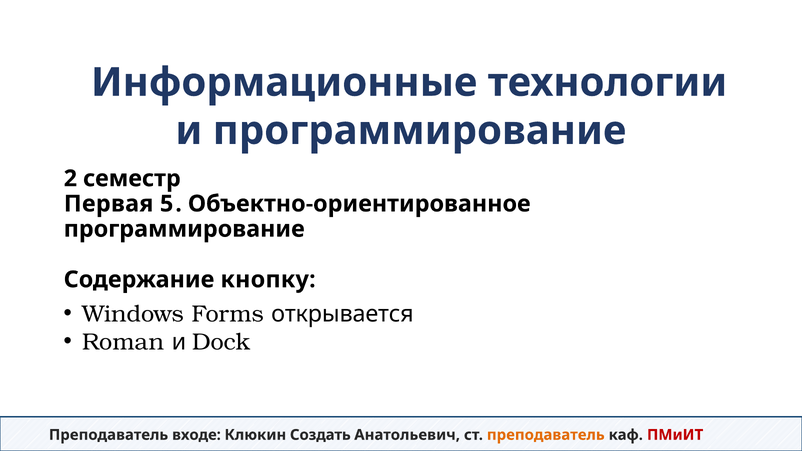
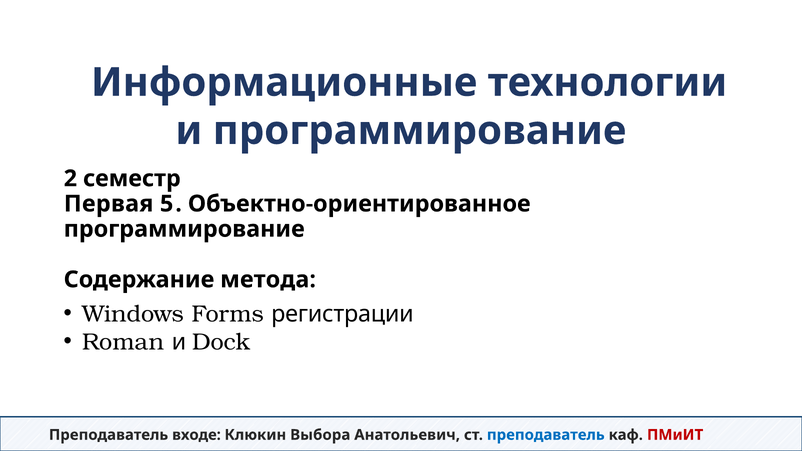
кнопку: кнопку -> метода
открывается: открывается -> регистрации
Создать: Создать -> Выбора
преподаватель at (546, 435) colour: orange -> blue
